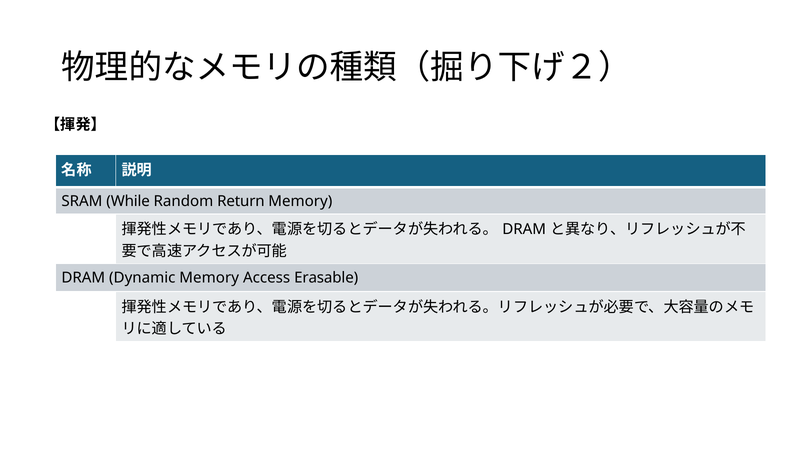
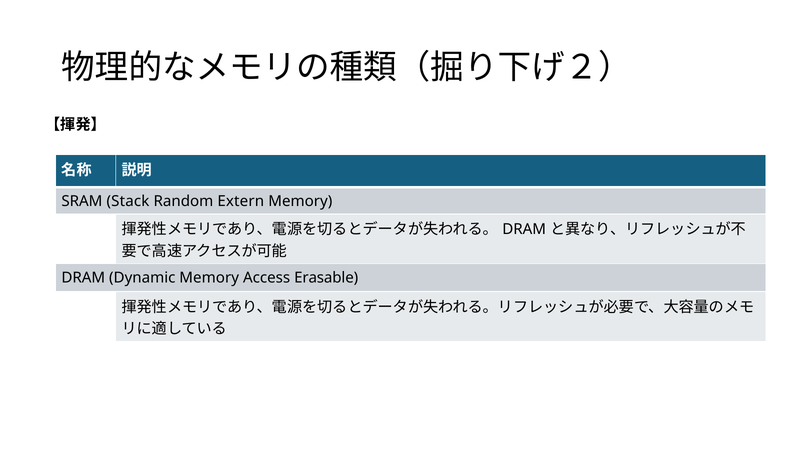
While: While -> Stack
Return: Return -> Extern
